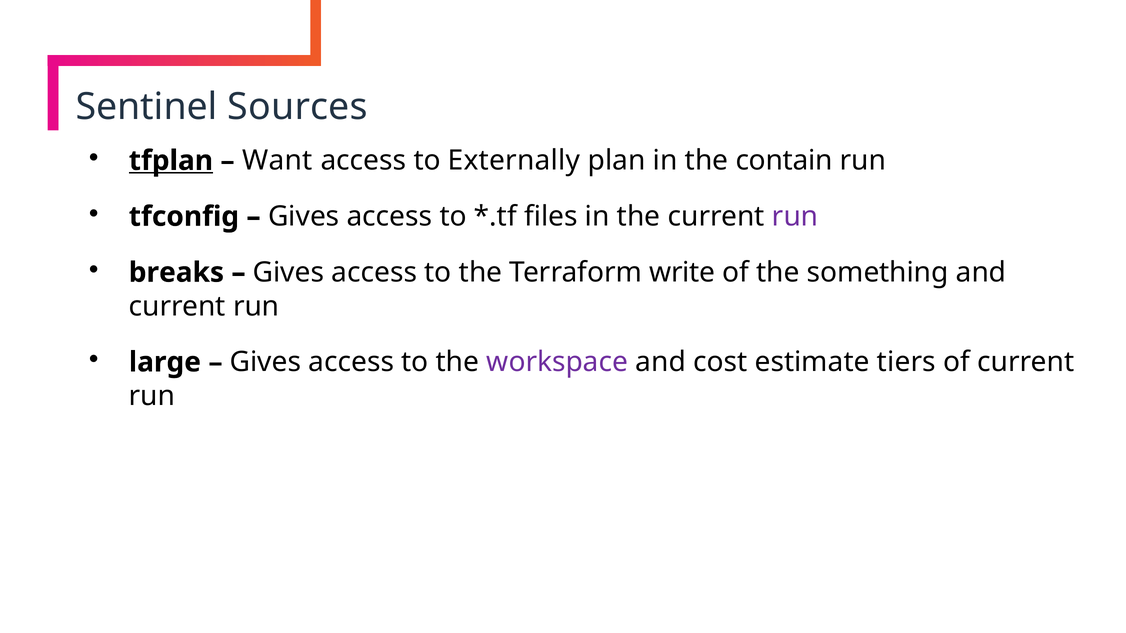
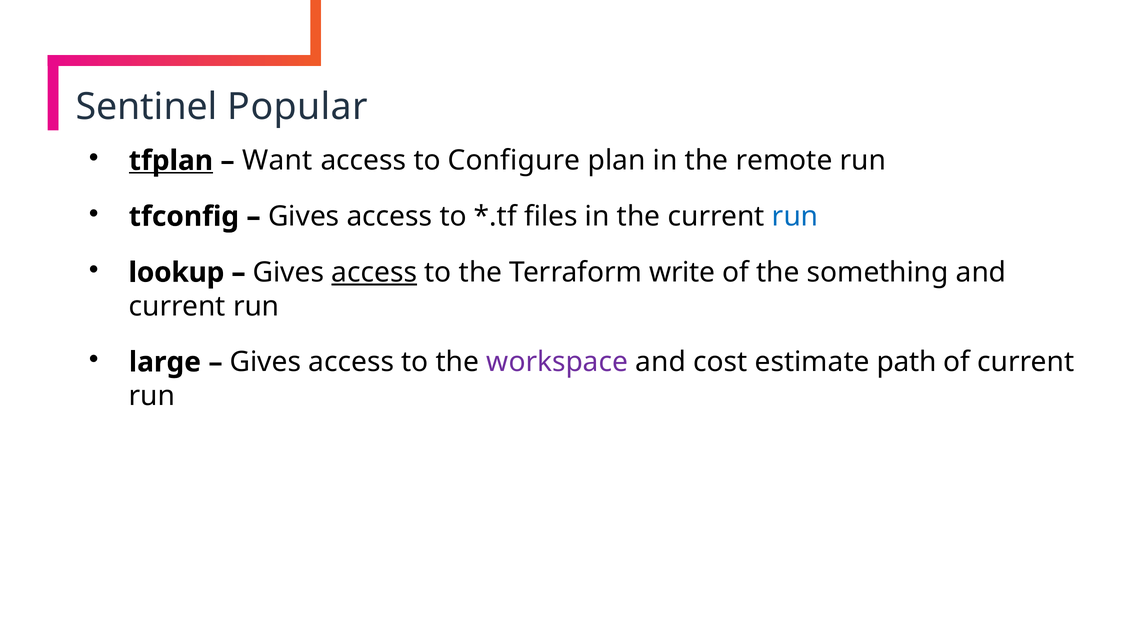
Sources: Sources -> Popular
Externally: Externally -> Configure
contain: contain -> remote
run at (795, 217) colour: purple -> blue
breaks: breaks -> lookup
access at (374, 273) underline: none -> present
tiers: tiers -> path
